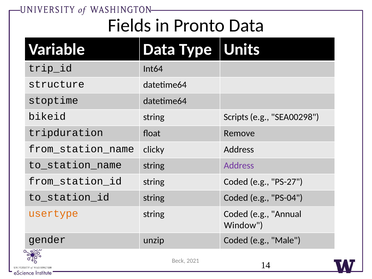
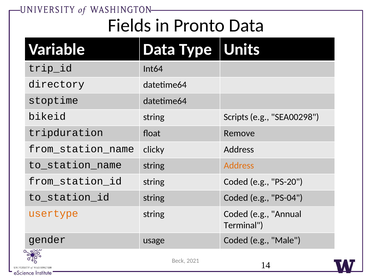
structure: structure -> directory
Address at (239, 166) colour: purple -> orange
PS-27: PS-27 -> PS-20
Window: Window -> Terminal
unzip: unzip -> usage
